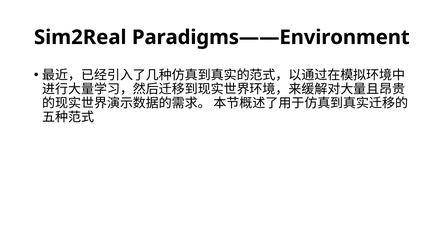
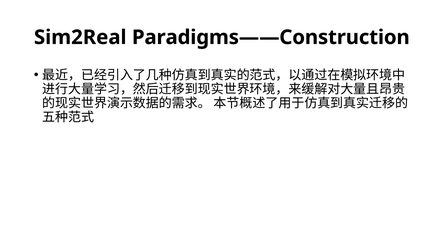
Paradigms——Environment: Paradigms——Environment -> Paradigms——Construction
